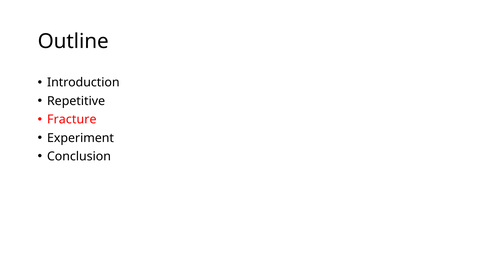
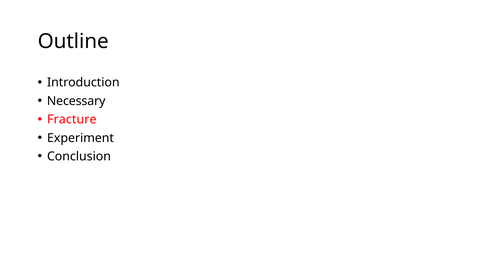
Repetitive: Repetitive -> Necessary
